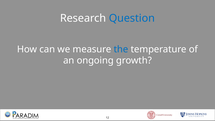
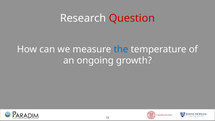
Question colour: blue -> red
